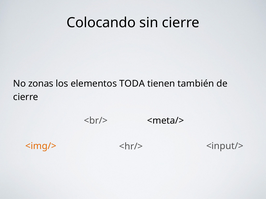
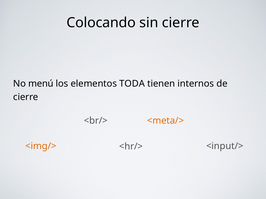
zonas: zonas -> menú
también: también -> internos
<meta/> colour: black -> orange
